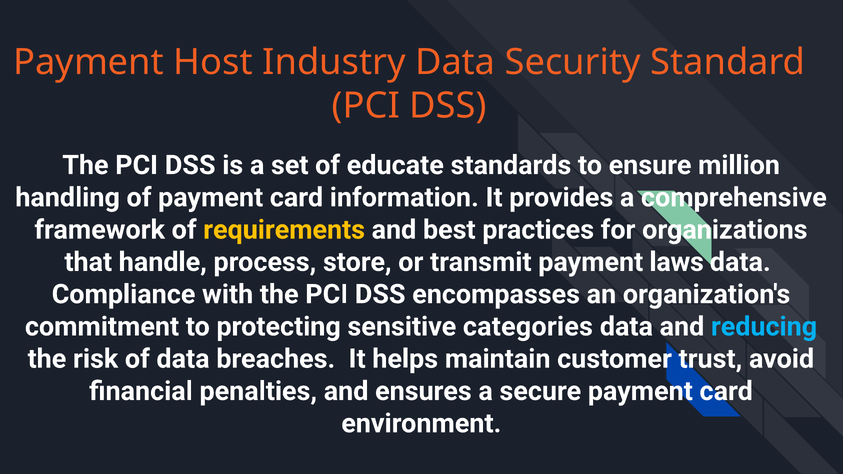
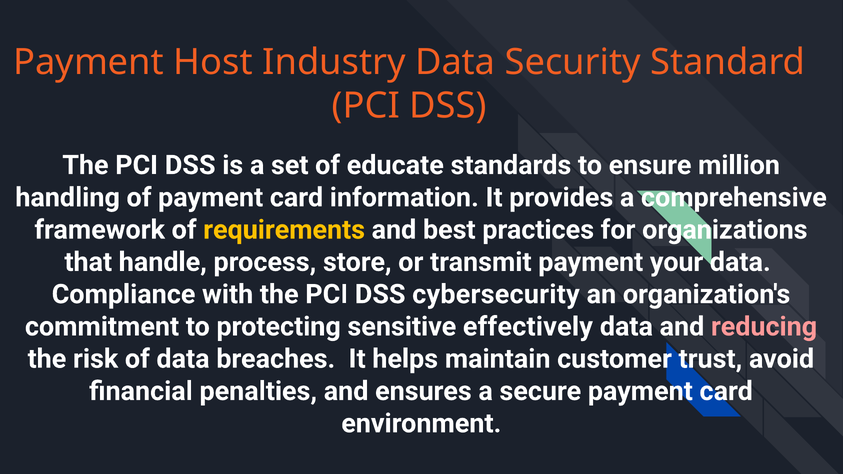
laws: laws -> your
encompasses: encompasses -> cybersecurity
categories: categories -> effectively
reducing colour: light blue -> pink
